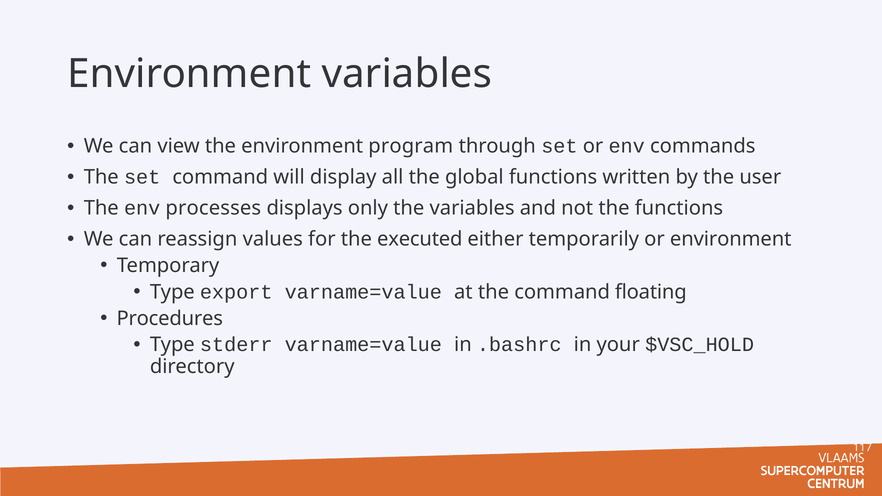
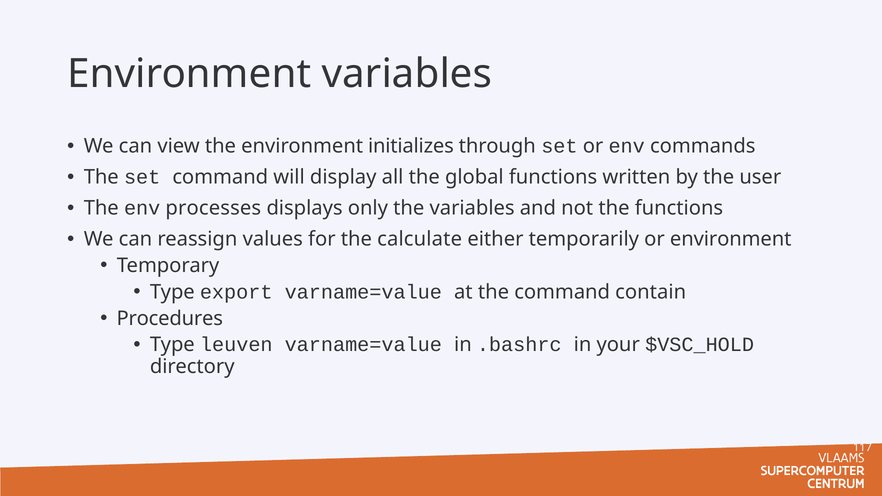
program: program -> initializes
executed: executed -> calculate
floating: floating -> contain
stderr: stderr -> leuven
